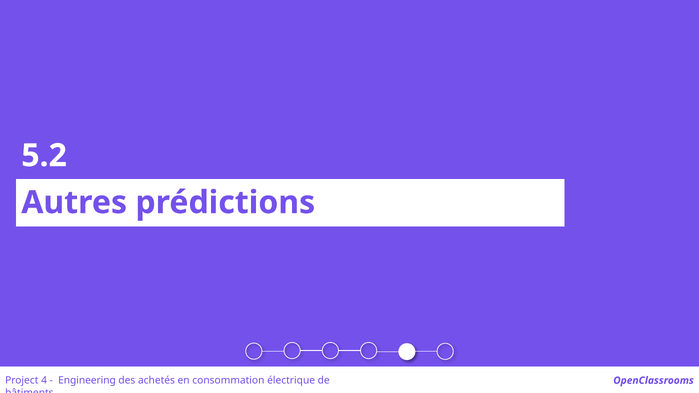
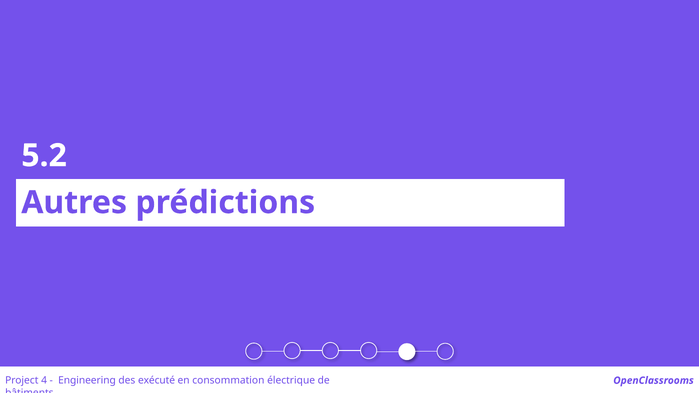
achetés: achetés -> exécuté
